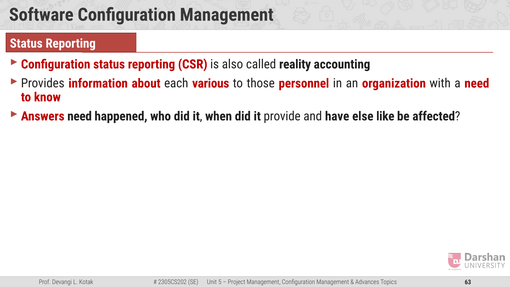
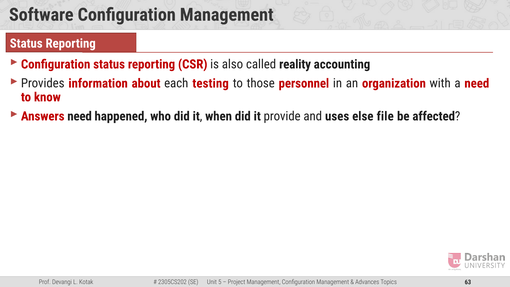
various: various -> testing
have: have -> uses
like: like -> file
